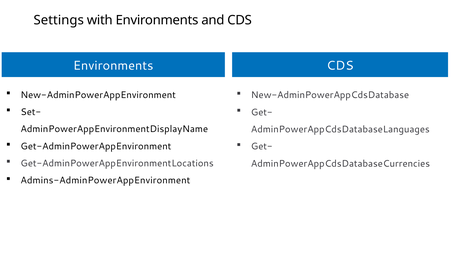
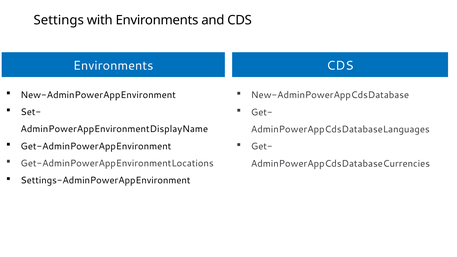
Admins-AdminPowerAppEnvironment: Admins-AdminPowerAppEnvironment -> Settings-AdminPowerAppEnvironment
